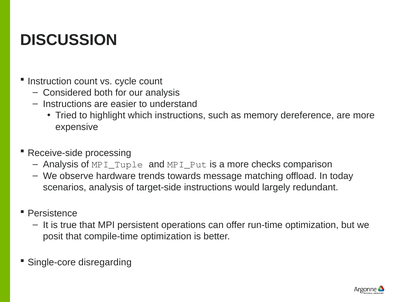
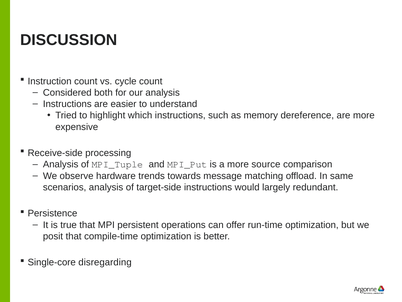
checks: checks -> source
today: today -> same
